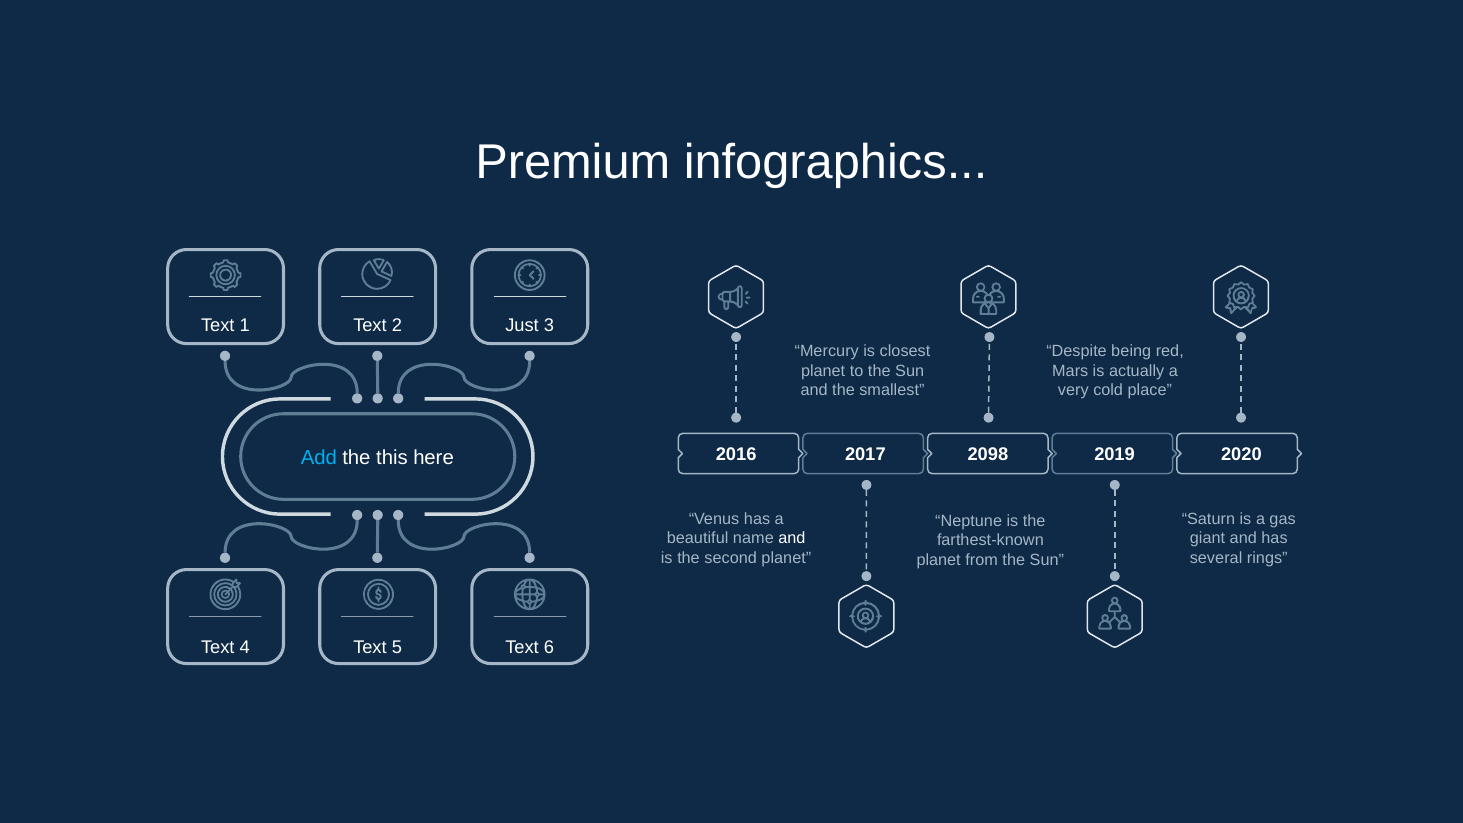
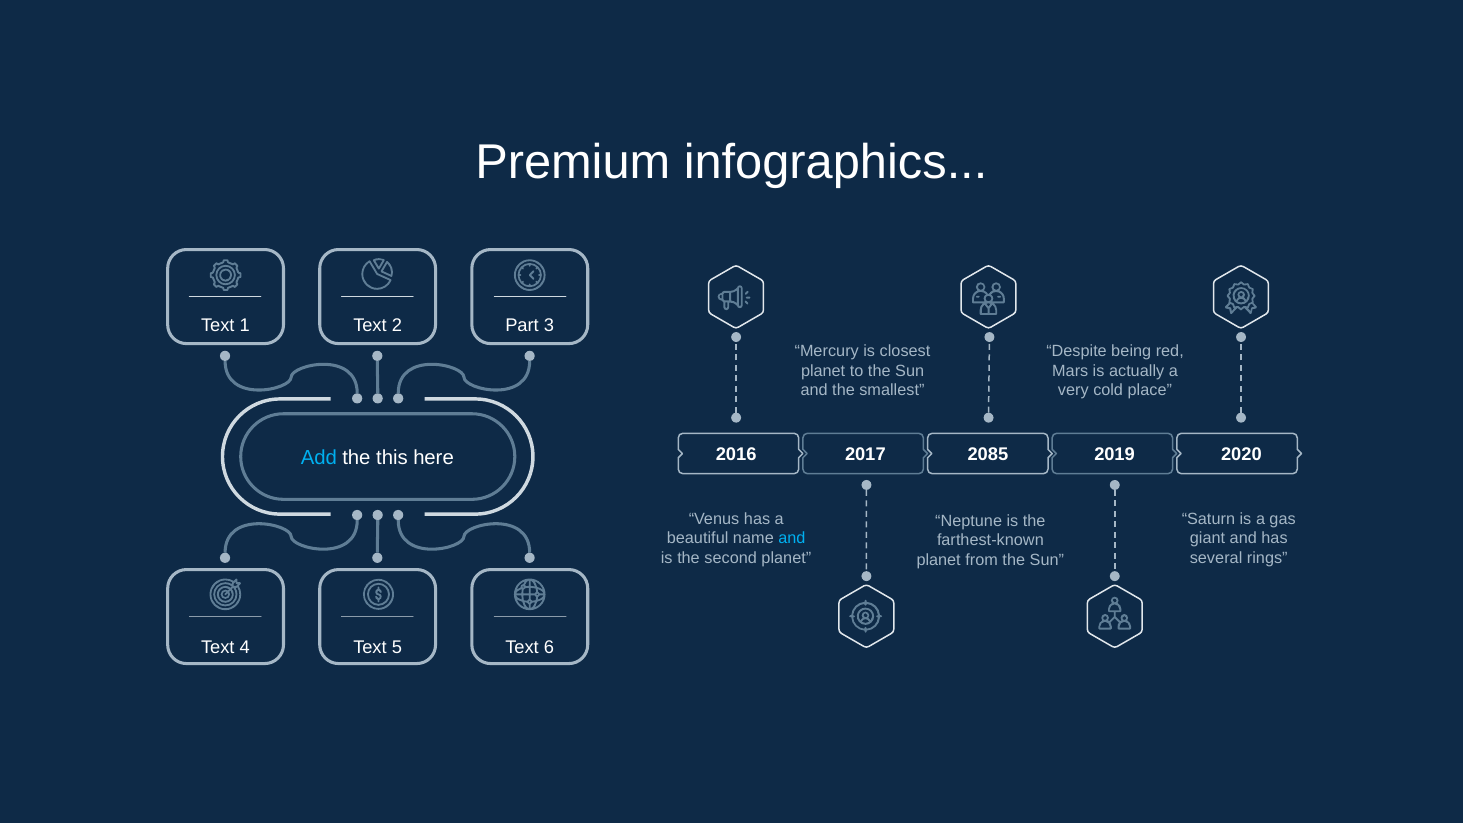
Just: Just -> Part
2098: 2098 -> 2085
and at (792, 538) colour: white -> light blue
